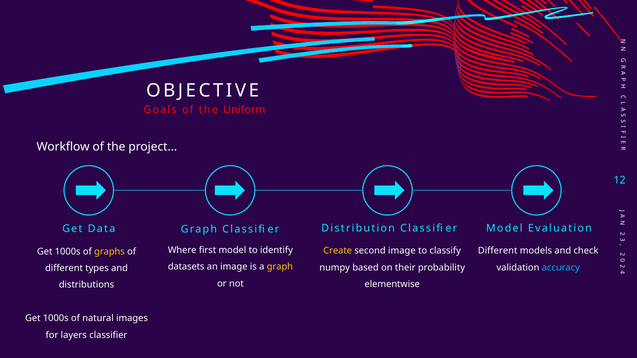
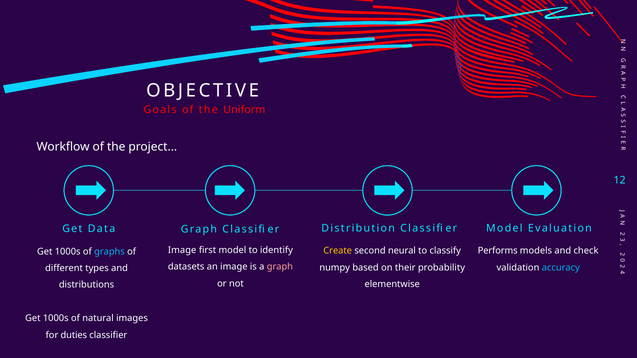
Where at (182, 250): Where -> Image
second image: image -> neural
Different at (498, 251): Different -> Performs
graphs colour: yellow -> light blue
graph at (280, 267) colour: yellow -> pink
layers: layers -> duties
